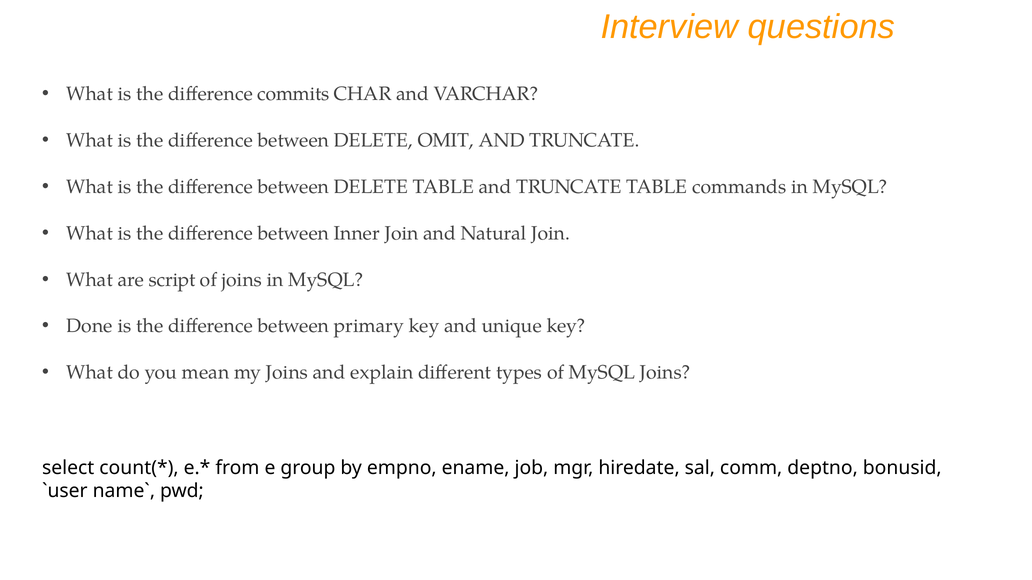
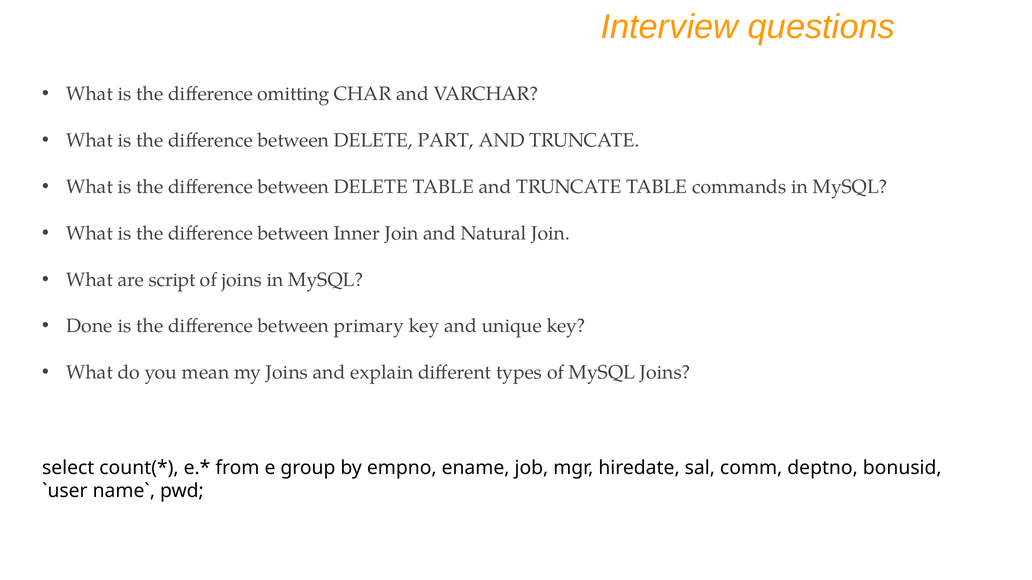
commits: commits -> omitting
OMIT: OMIT -> PART
